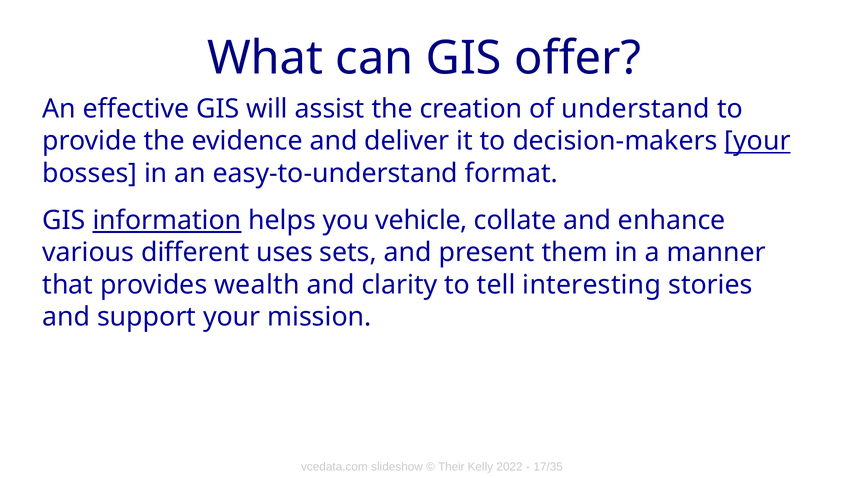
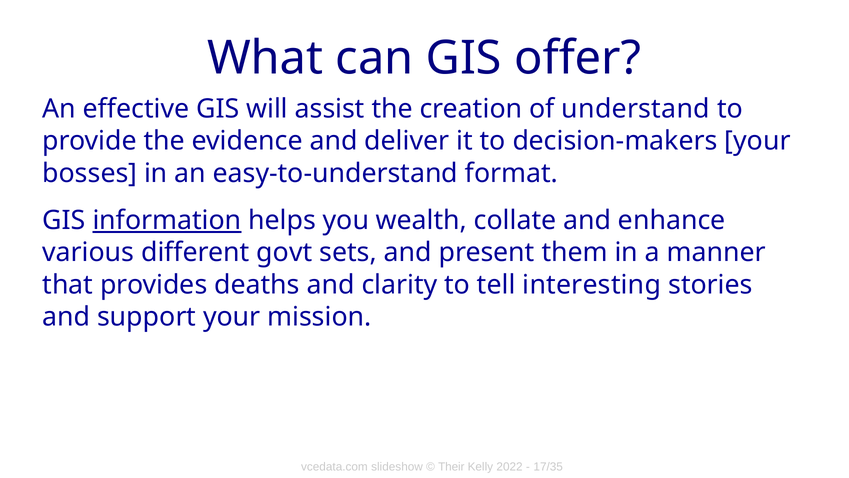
your at (758, 141) underline: present -> none
vehicle: vehicle -> wealth
uses: uses -> govt
wealth: wealth -> deaths
